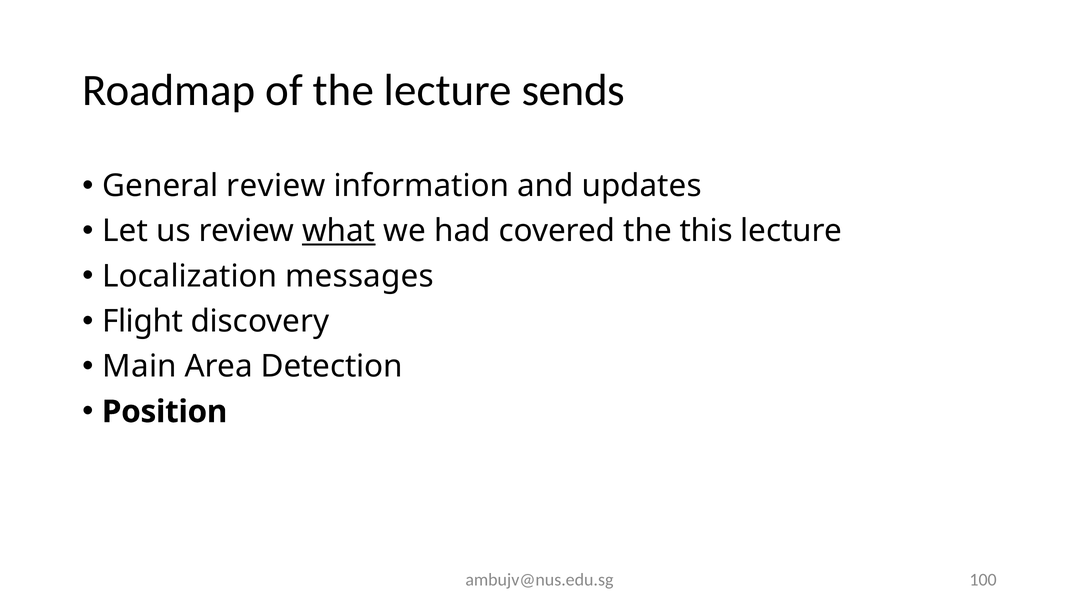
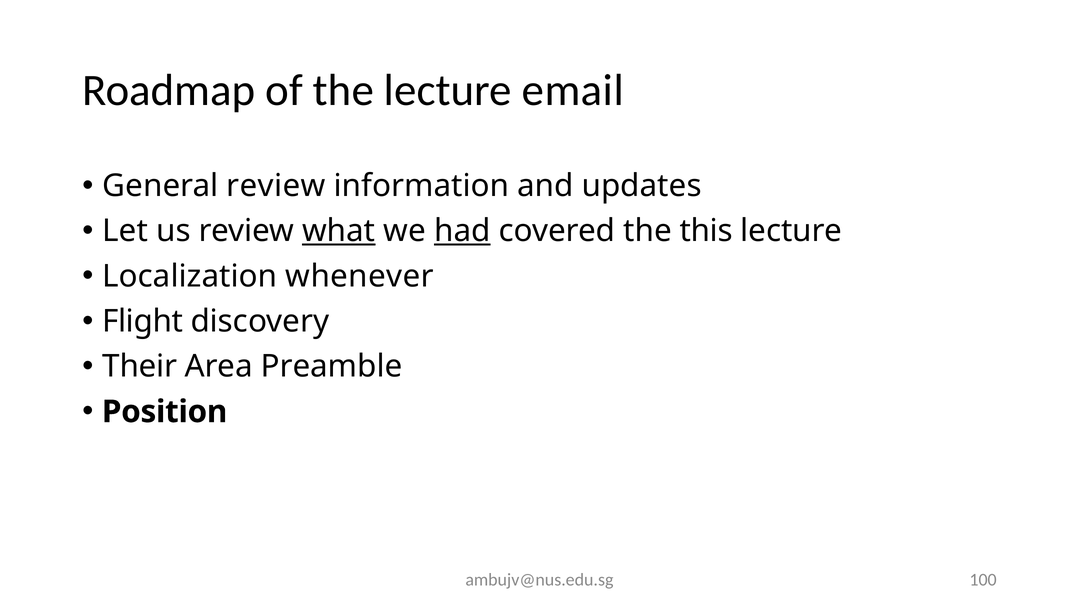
sends: sends -> email
had underline: none -> present
messages: messages -> whenever
Main: Main -> Their
Detection: Detection -> Preamble
